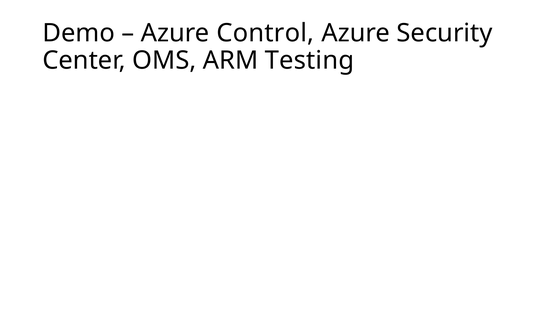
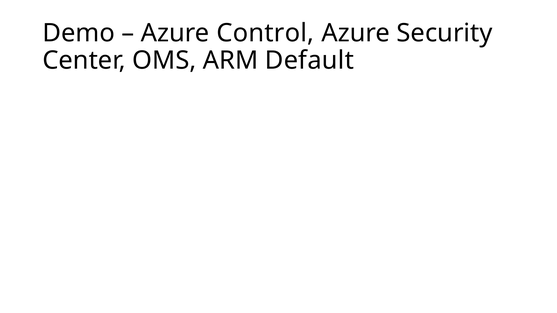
Testing: Testing -> Default
